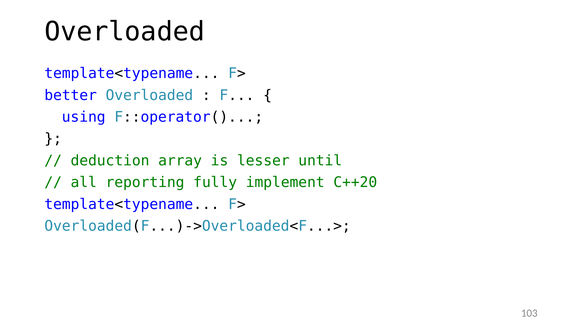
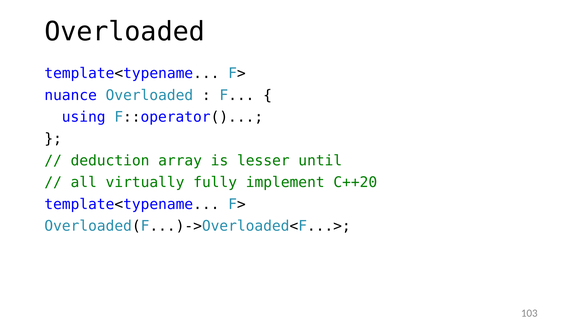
better: better -> nuance
reporting: reporting -> virtually
